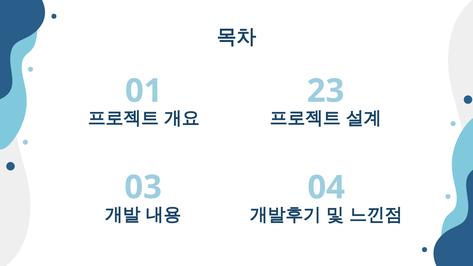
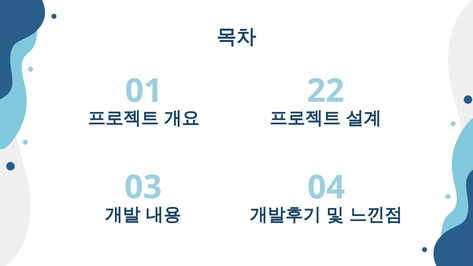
23: 23 -> 22
